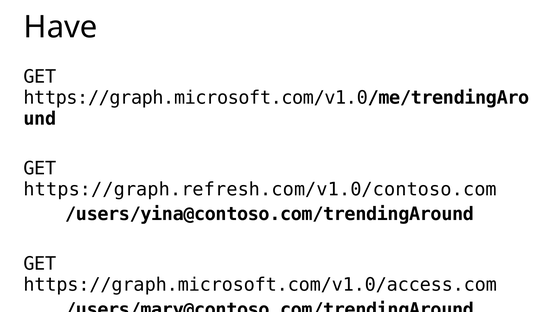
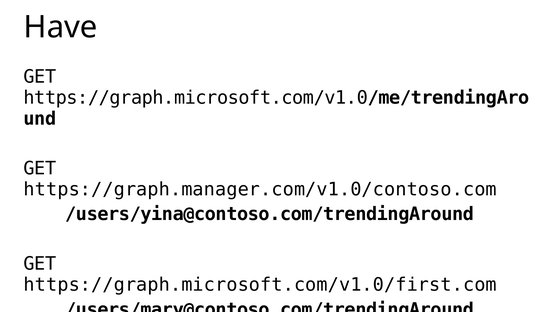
https://graph.refresh.com/v1.0/contoso.com: https://graph.refresh.com/v1.0/contoso.com -> https://graph.manager.com/v1.0/contoso.com
https://graph.microsoft.com/v1.0/access.com: https://graph.microsoft.com/v1.0/access.com -> https://graph.microsoft.com/v1.0/first.com
